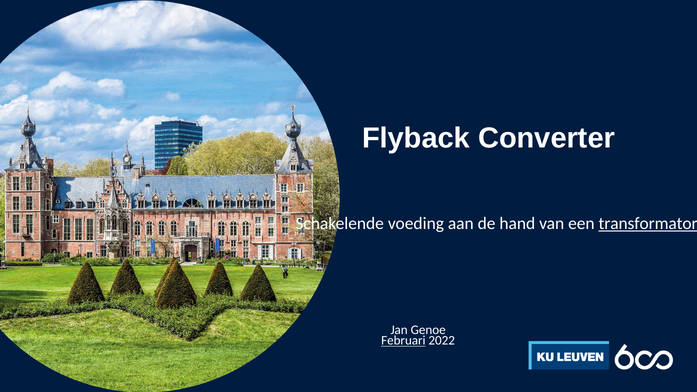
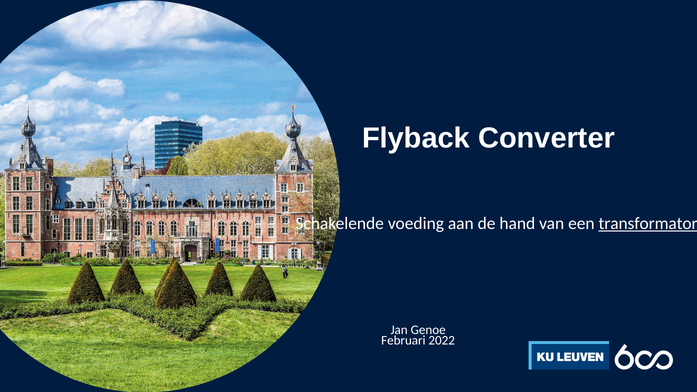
Februari underline: present -> none
